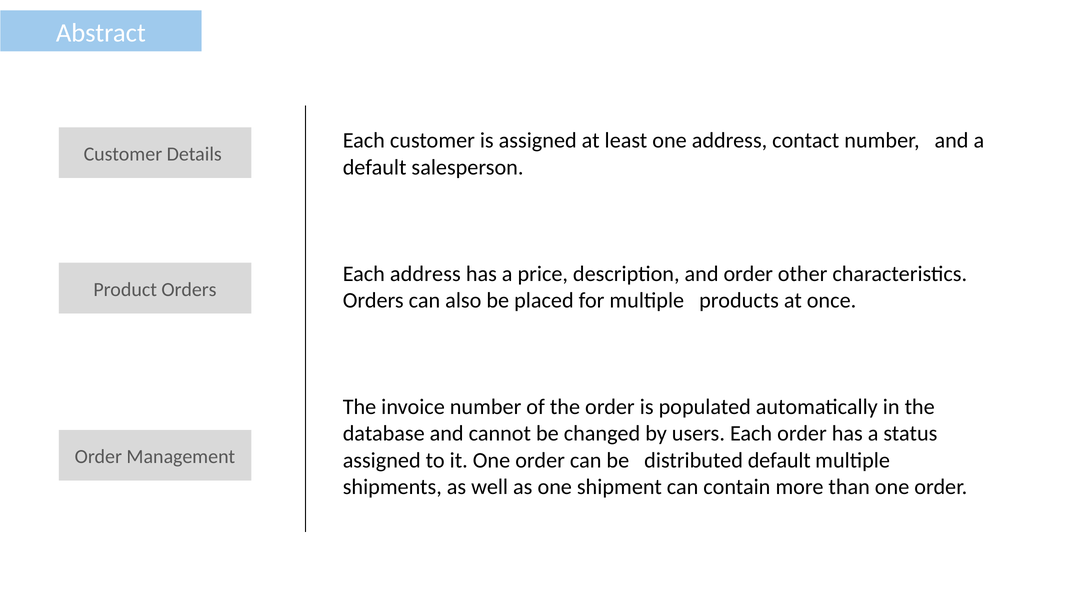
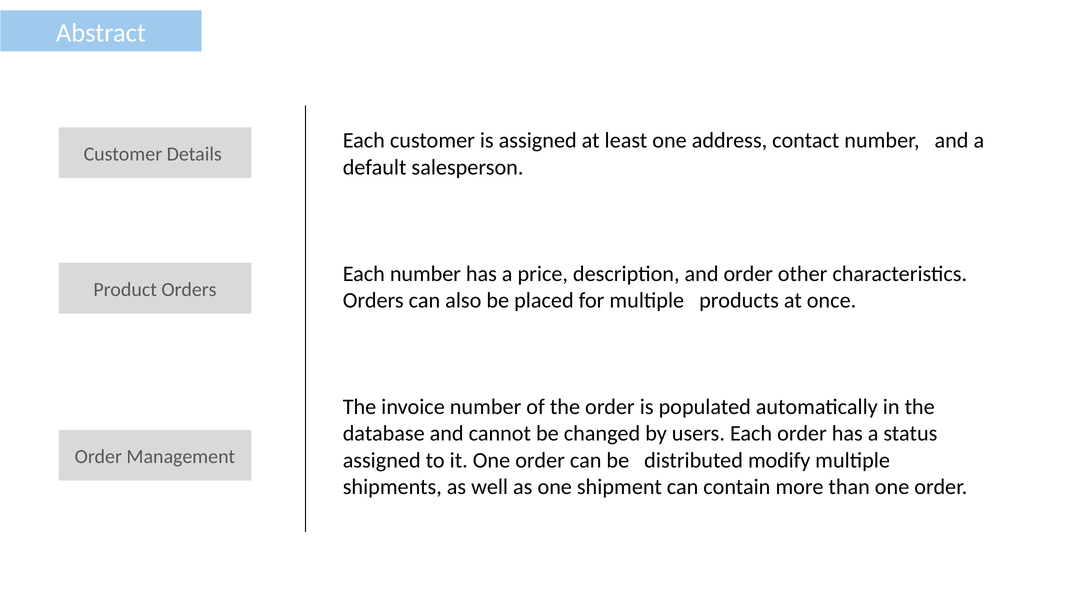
Each address: address -> number
distributed default: default -> modify
